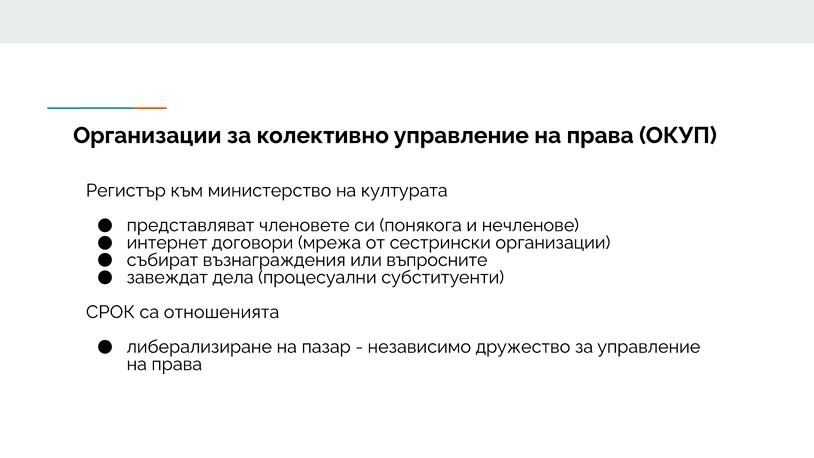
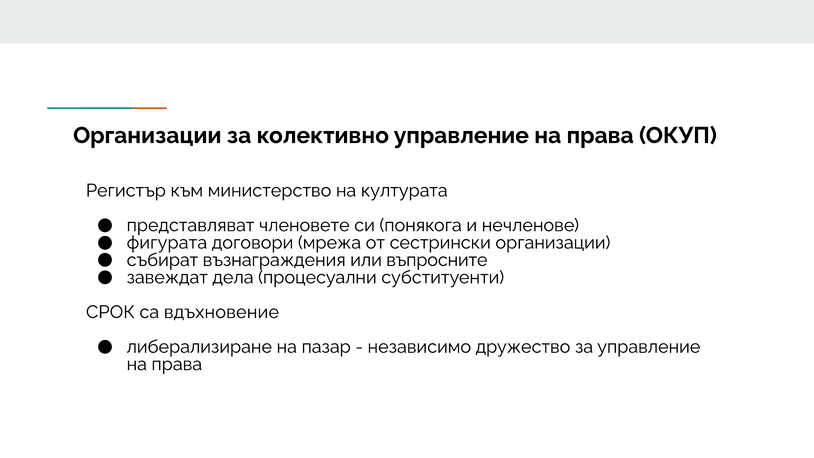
интернет: интернет -> фигурата
отношенията: отношенията -> вдъхновение
